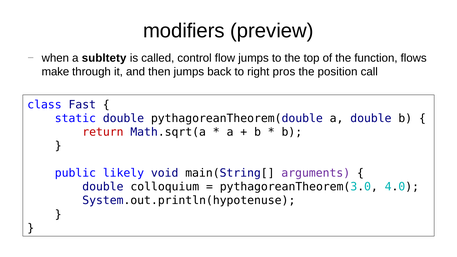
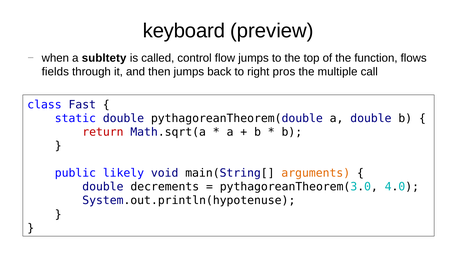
modifiers: modifiers -> keyboard
make: make -> fields
position: position -> multiple
arguments colour: purple -> orange
colloquium: colloquium -> decrements
